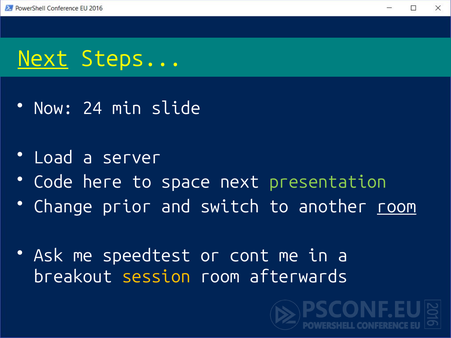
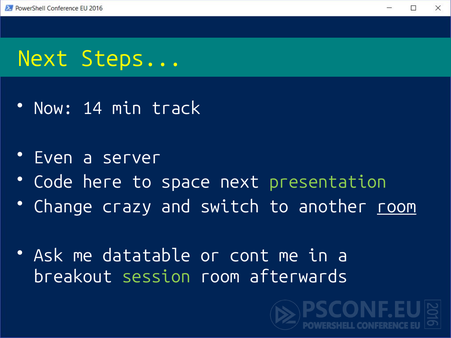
Next at (43, 59) underline: present -> none
24: 24 -> 14
slide: slide -> track
Load: Load -> Even
prior: prior -> crazy
speedtest: speedtest -> datatable
session colour: yellow -> light green
